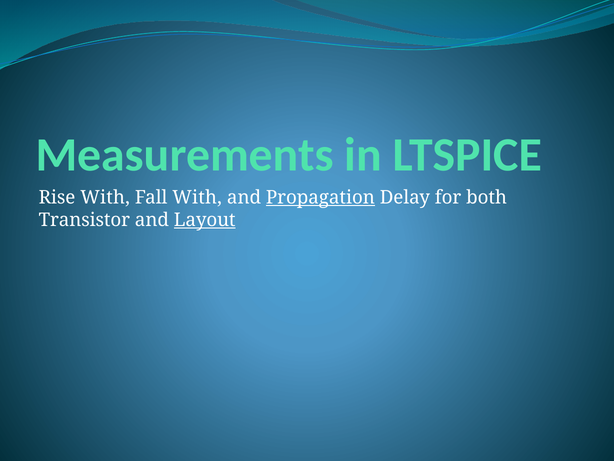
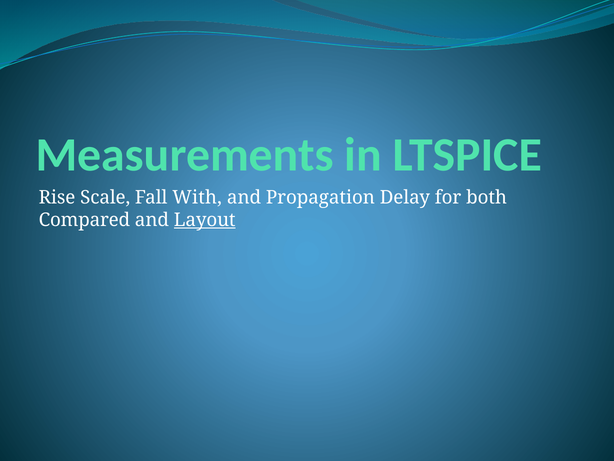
Rise With: With -> Scale
Propagation underline: present -> none
Transistor: Transistor -> Compared
